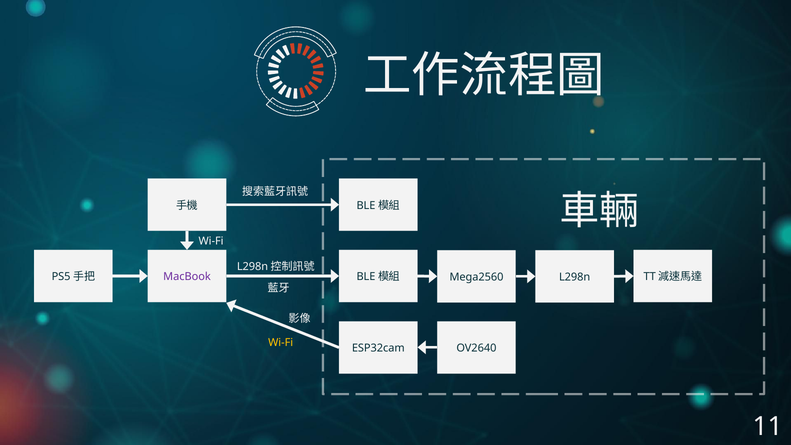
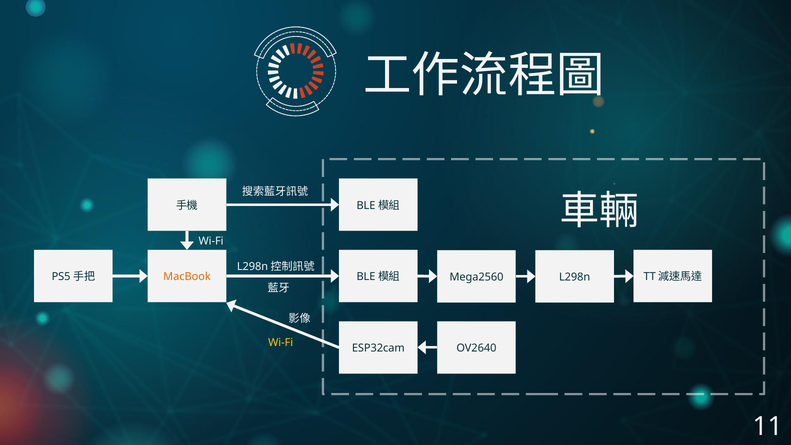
MacBook colour: purple -> orange
